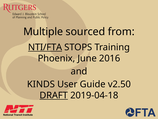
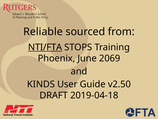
Multiple: Multiple -> Reliable
2016: 2016 -> 2069
DRAFT underline: present -> none
